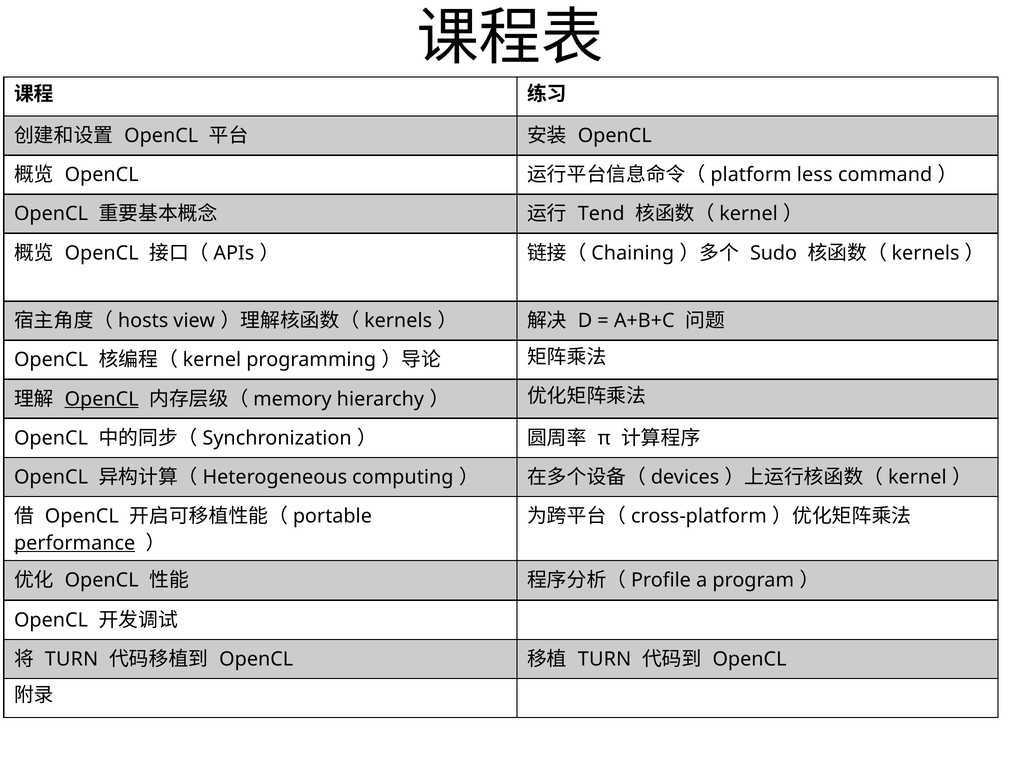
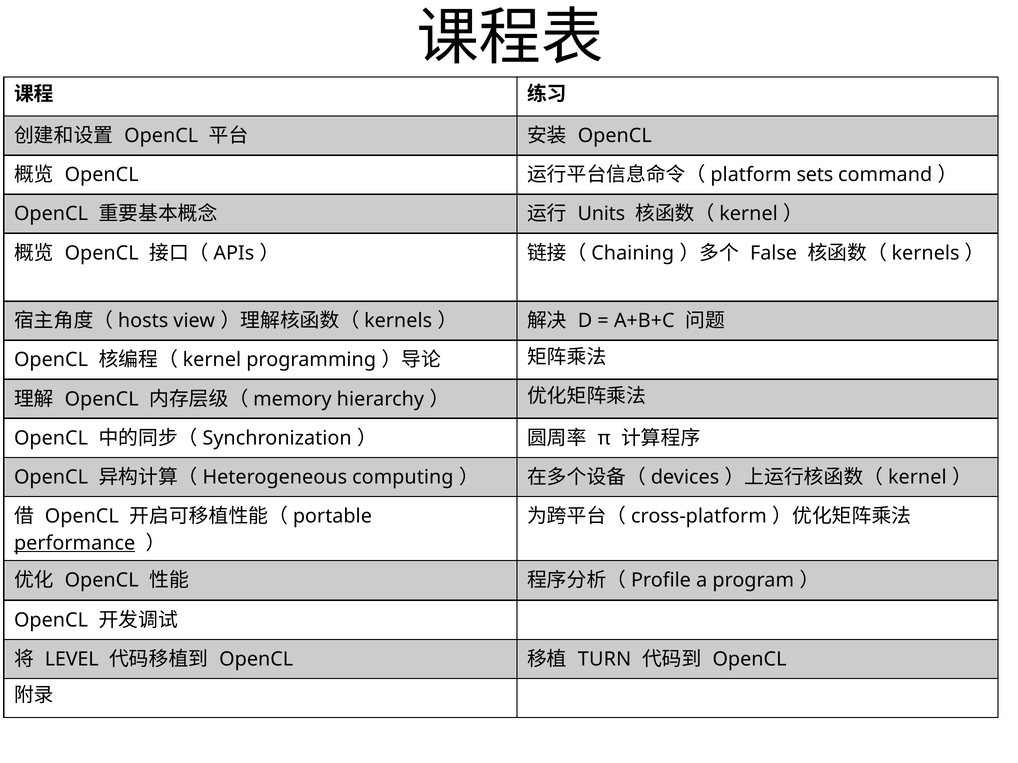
less: less -> sets
Tend: Tend -> Units
Sudo: Sudo -> False
OpenCL at (102, 399) underline: present -> none
TURN at (72, 660): TURN -> LEVEL
